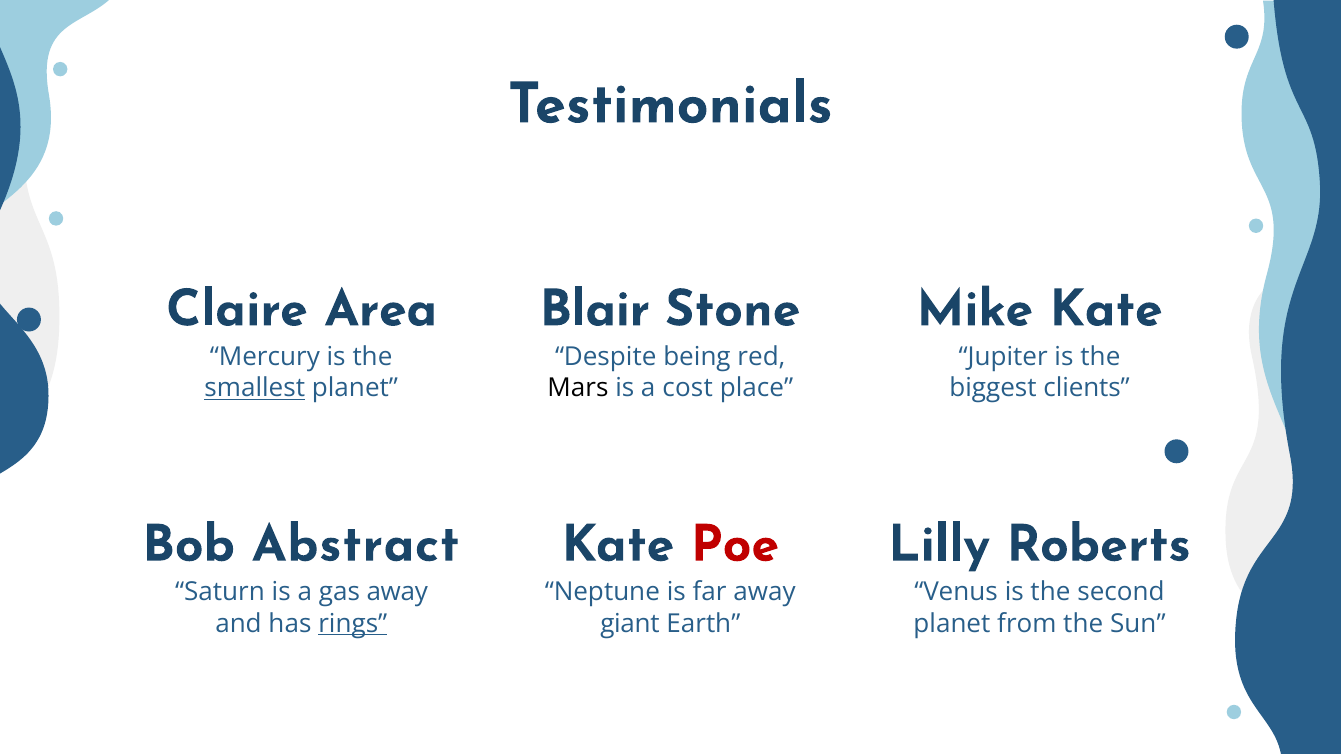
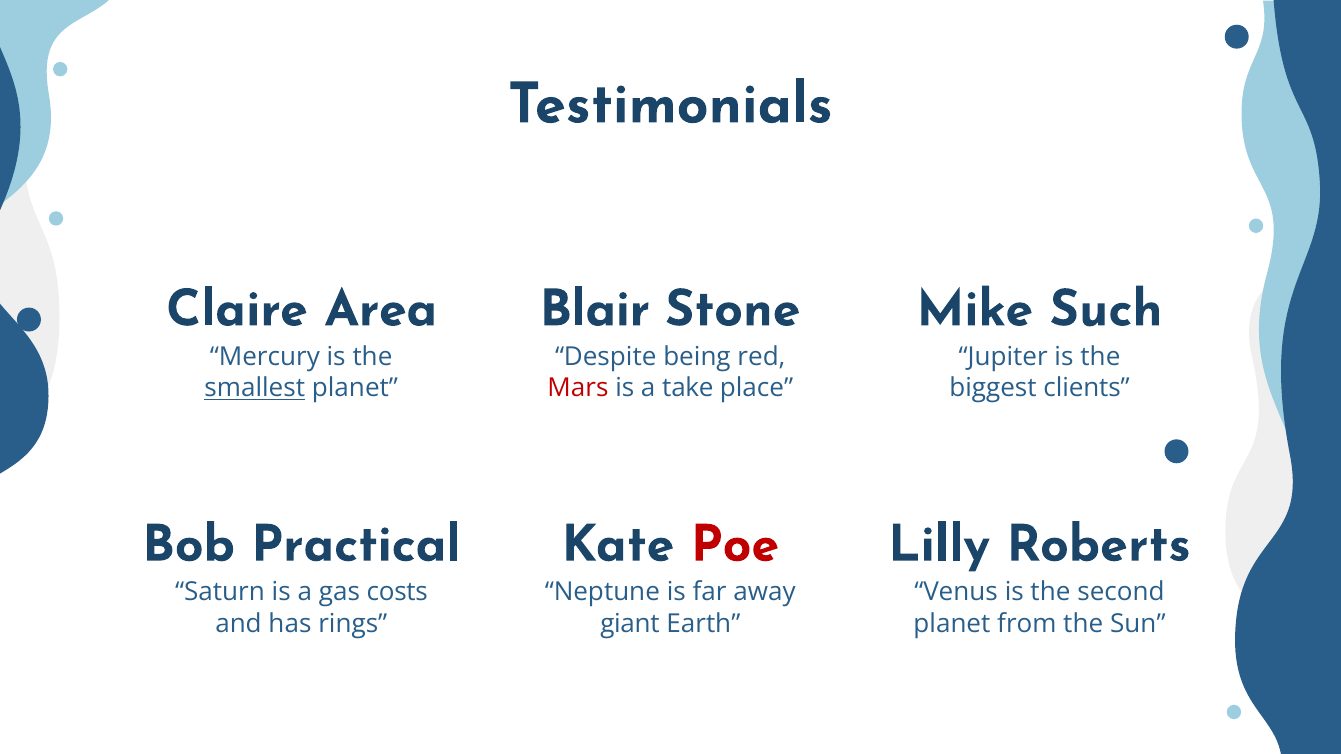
Mike Kate: Kate -> Such
Mars colour: black -> red
cost: cost -> take
Abstract: Abstract -> Practical
gas away: away -> costs
rings underline: present -> none
